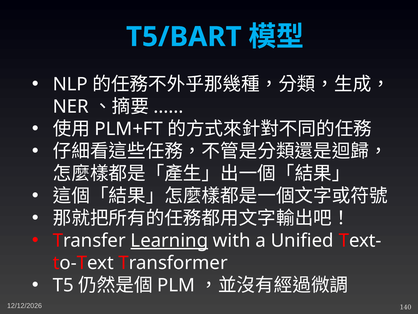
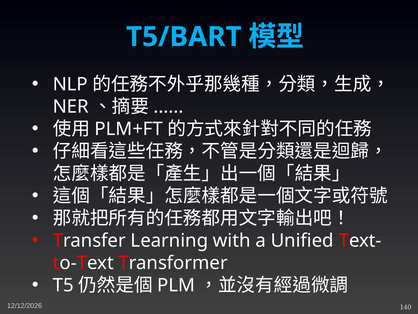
Learning underline: present -> none
